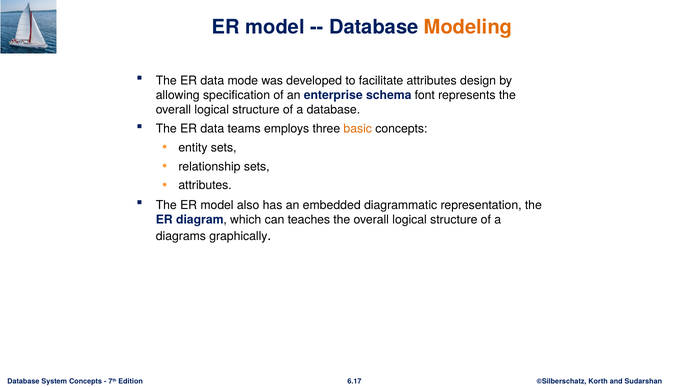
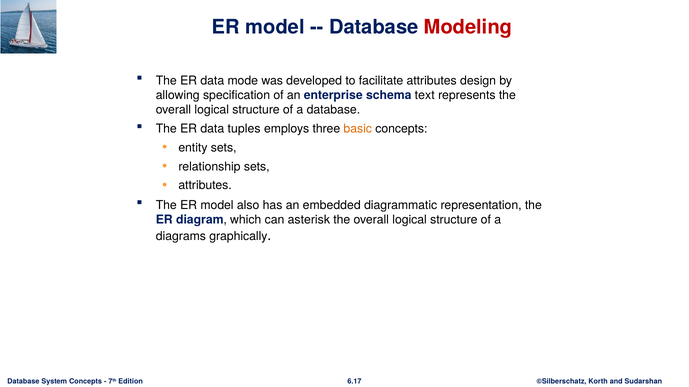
Modeling colour: orange -> red
font: font -> text
teams: teams -> tuples
teaches: teaches -> asterisk
